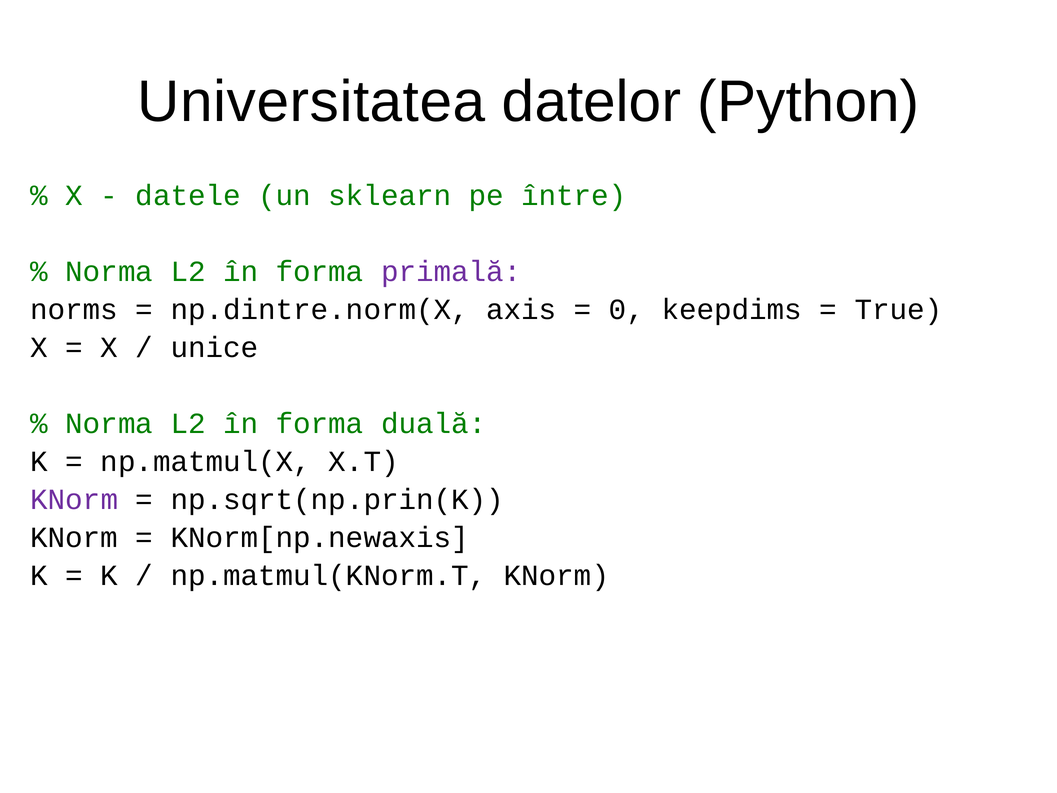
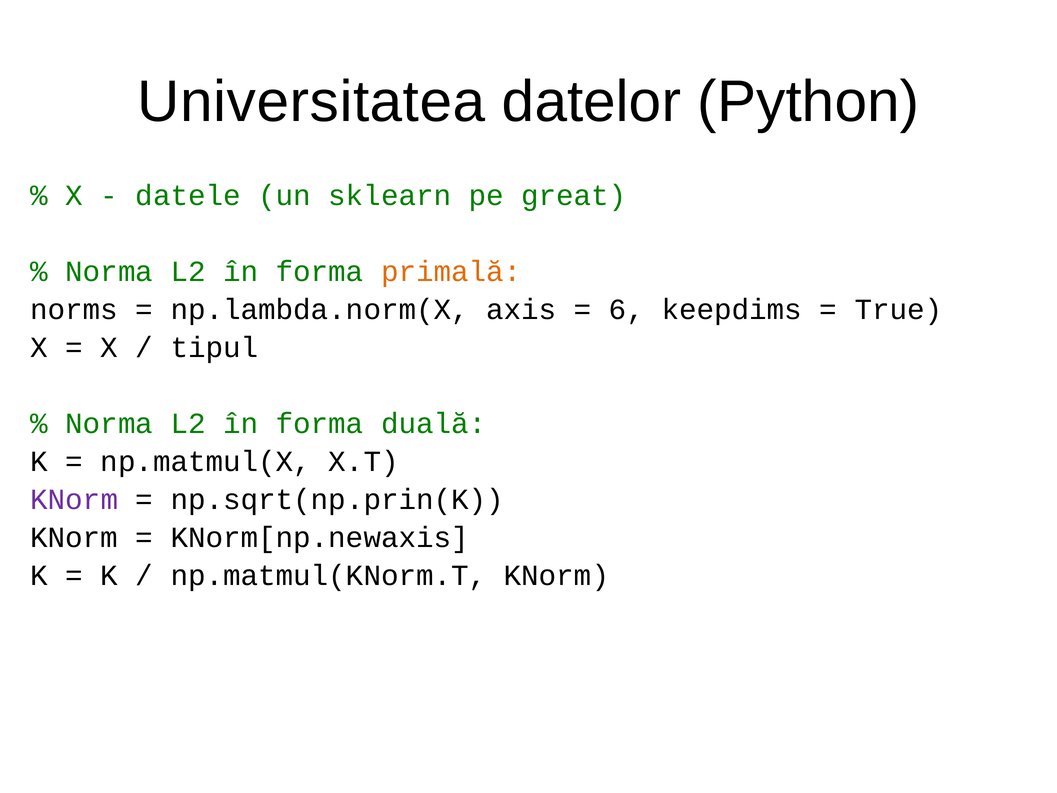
între: între -> great
primală colour: purple -> orange
np.dintre.norm(X: np.dintre.norm(X -> np.lambda.norm(X
0: 0 -> 6
unice: unice -> tipul
